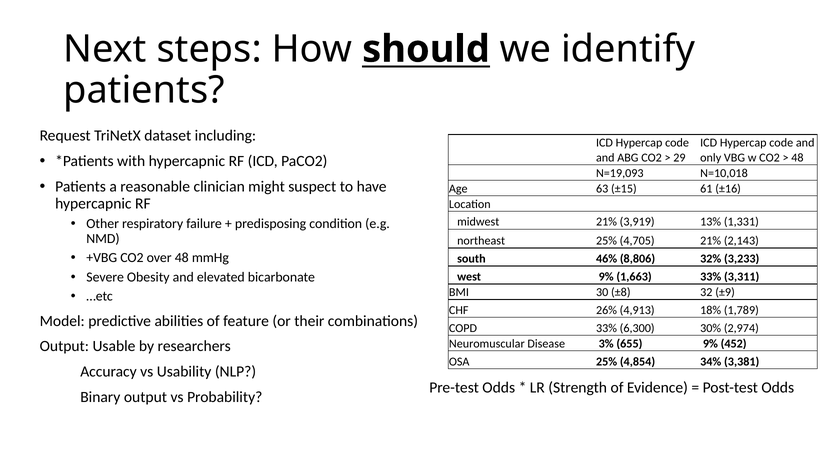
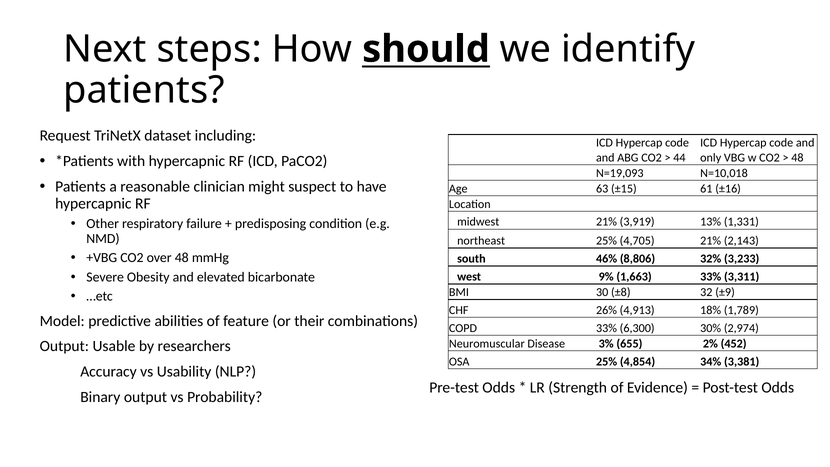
29: 29 -> 44
655 9%: 9% -> 2%
